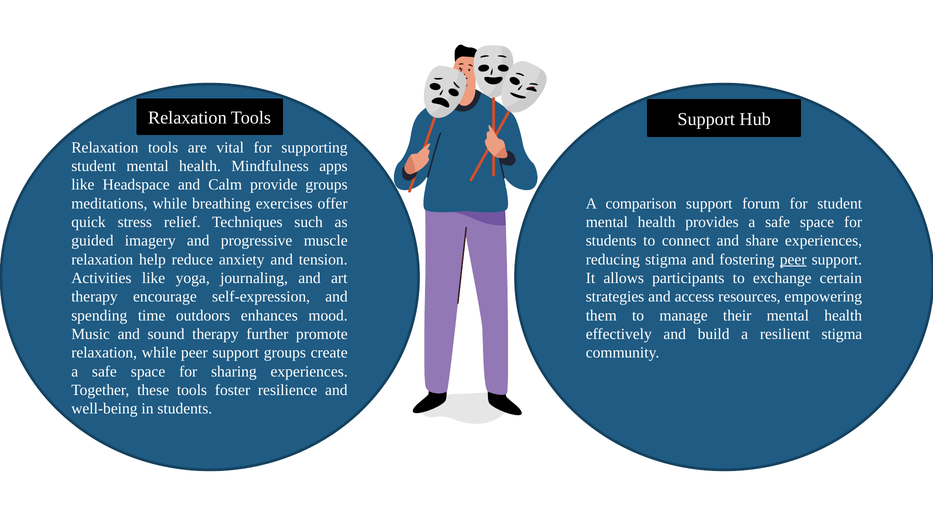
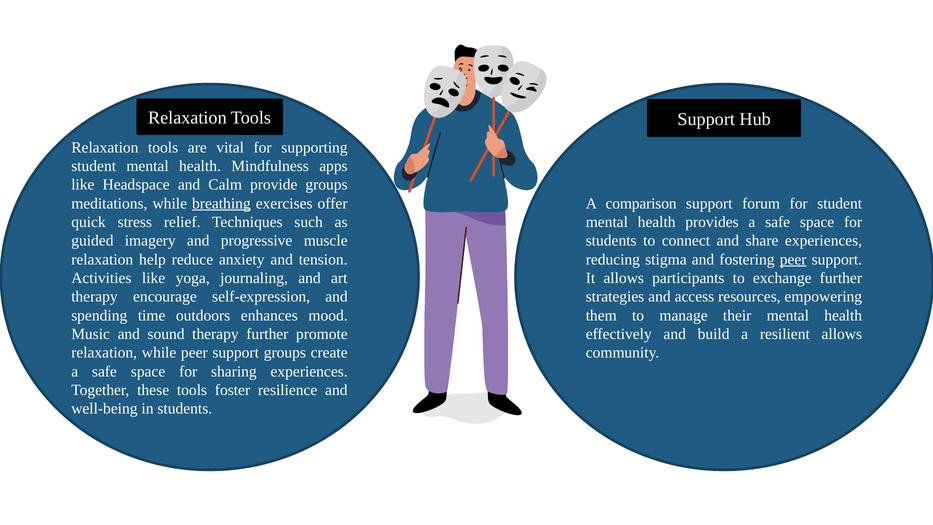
breathing underline: none -> present
exchange certain: certain -> further
resilient stigma: stigma -> allows
